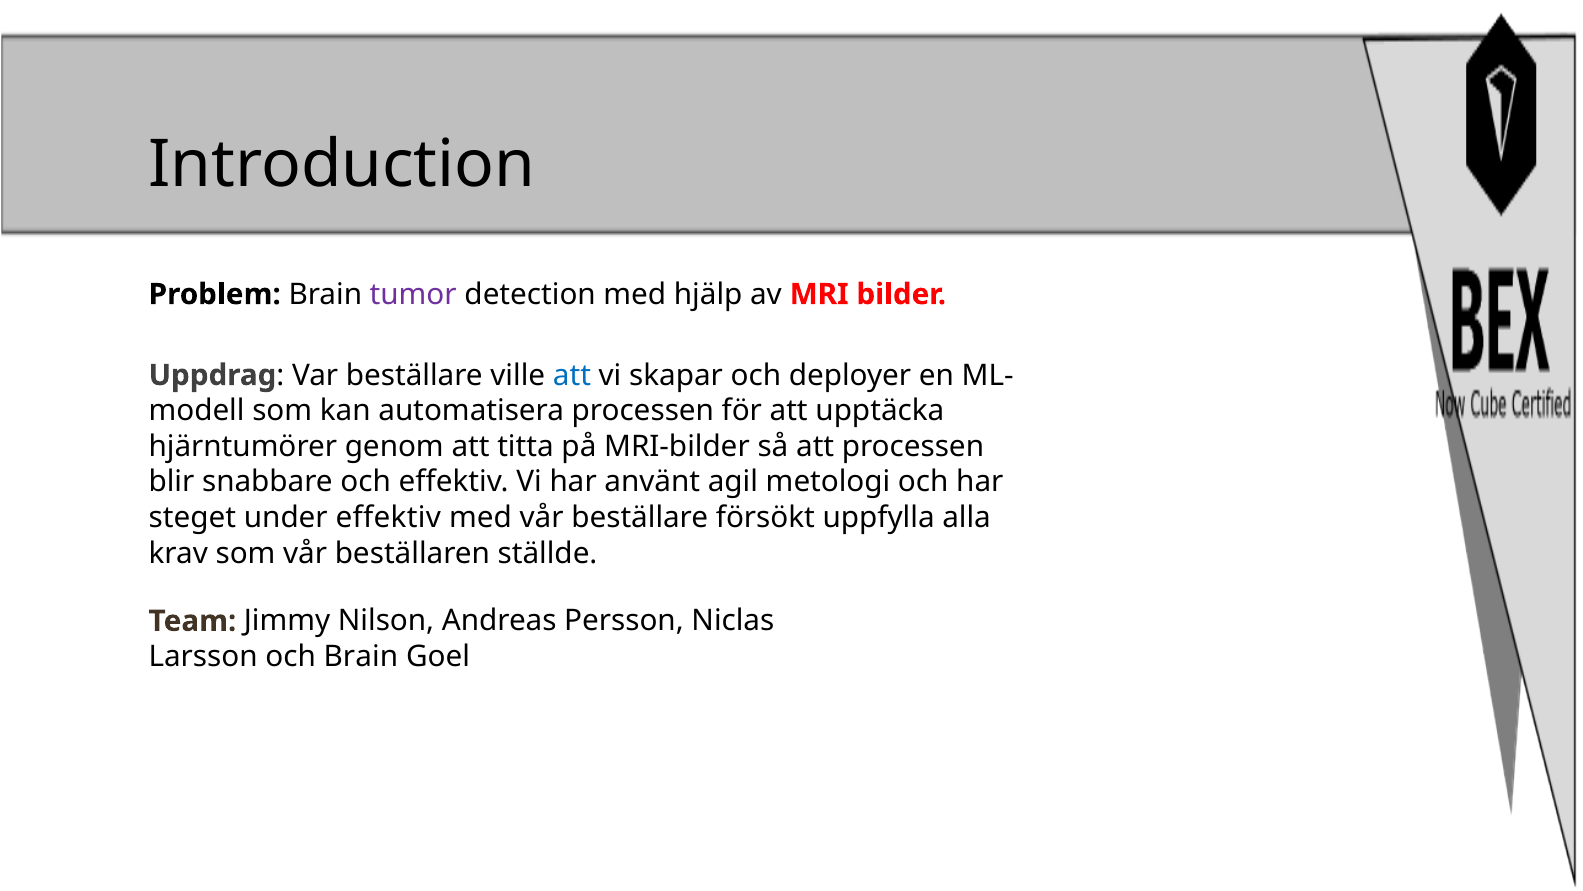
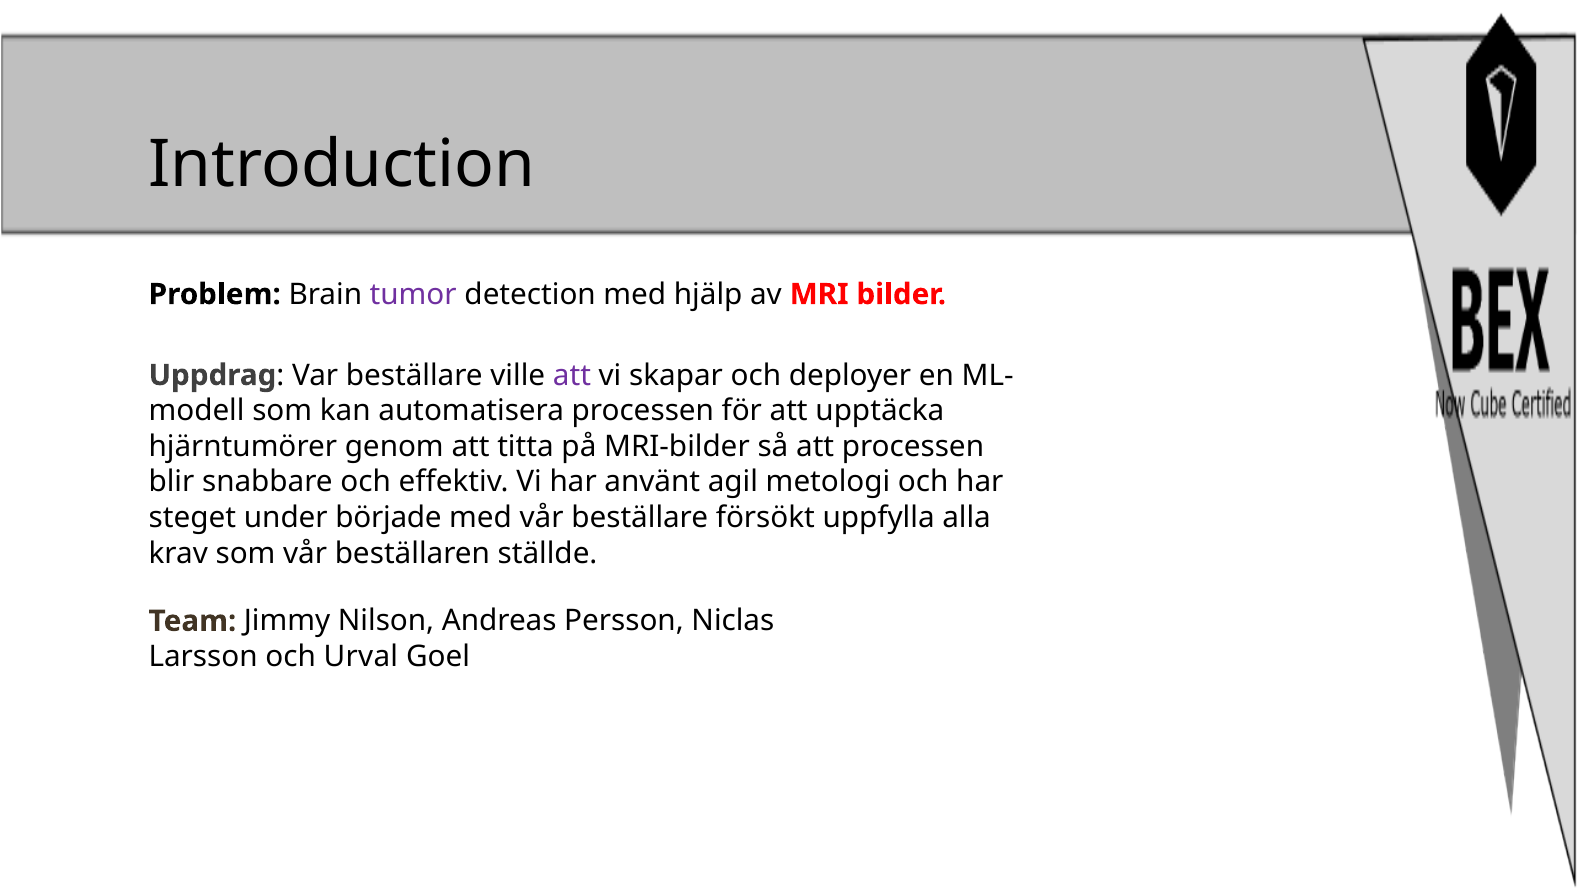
att at (572, 375) colour: blue -> purple
under effektiv: effektiv -> började
och Brain: Brain -> Urval
